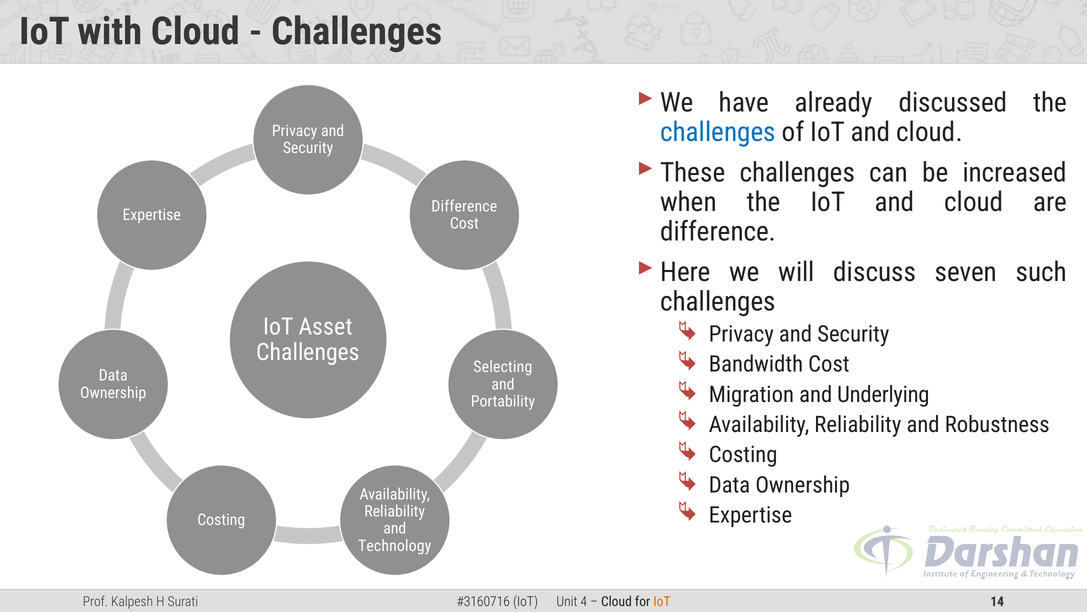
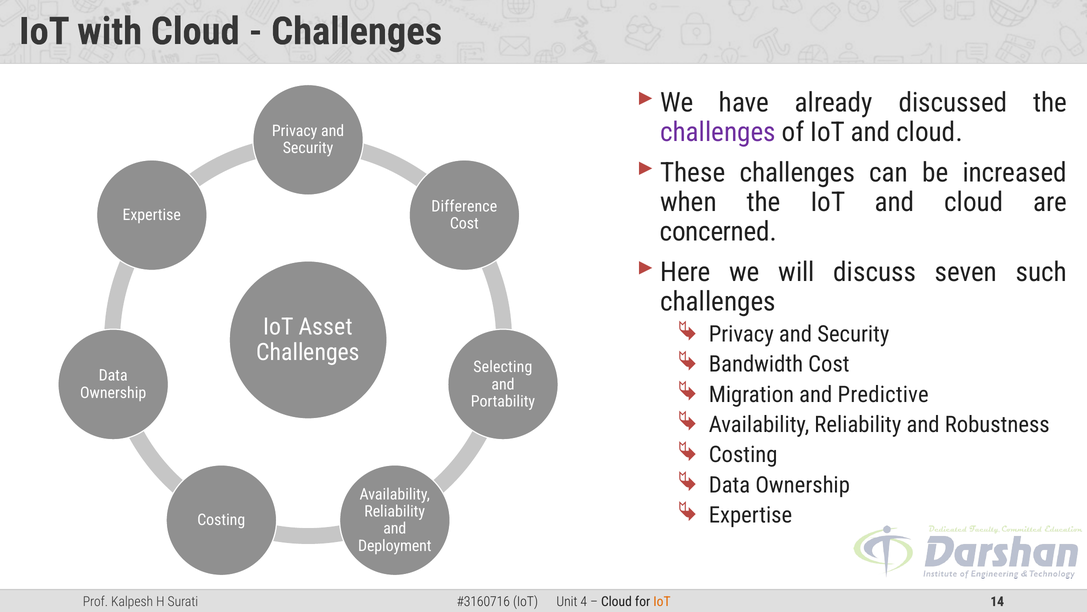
challenges at (718, 132) colour: blue -> purple
difference at (718, 231): difference -> concerned
Underlying: Underlying -> Predictive
Technology: Technology -> Deployment
